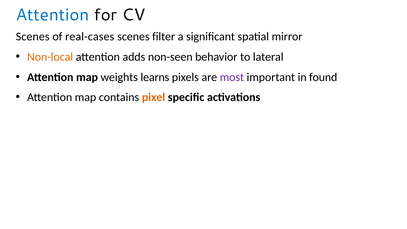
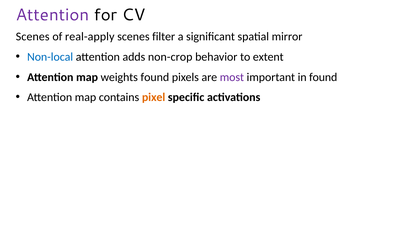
Attention at (53, 15) colour: blue -> purple
real-cases: real-cases -> real-apply
Non-local colour: orange -> blue
non-seen: non-seen -> non-crop
lateral: lateral -> extent
weights learns: learns -> found
